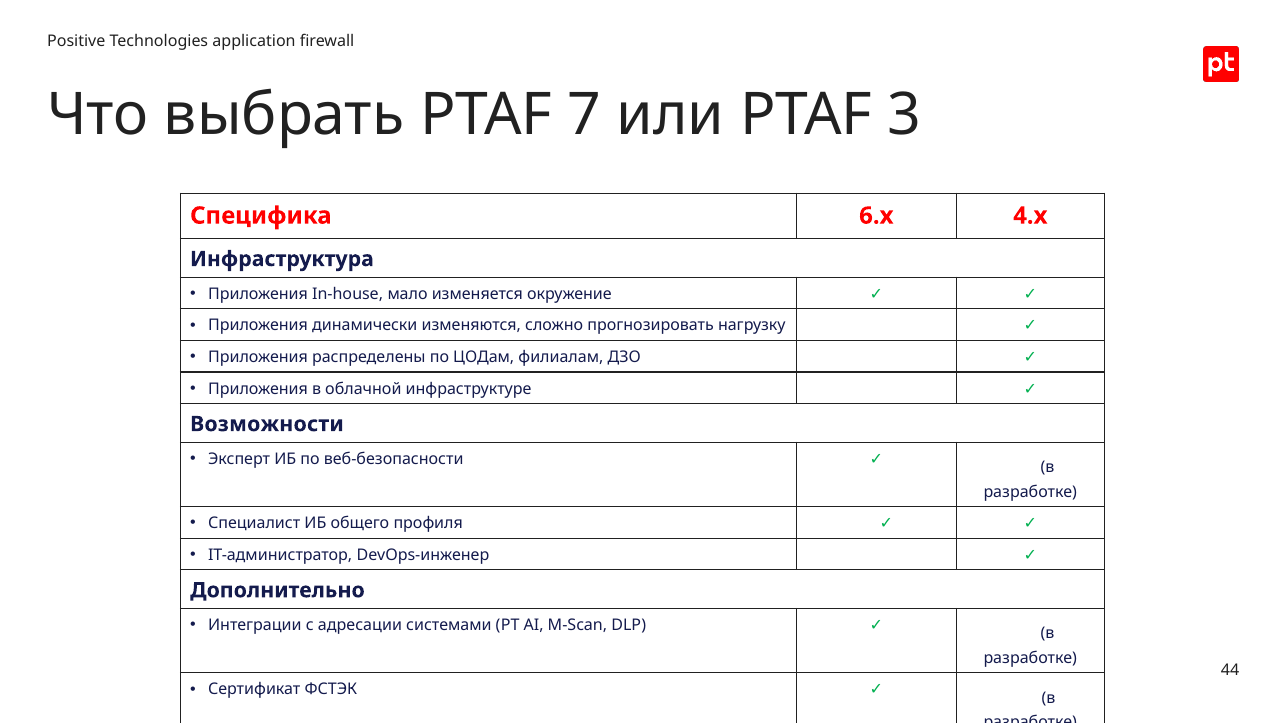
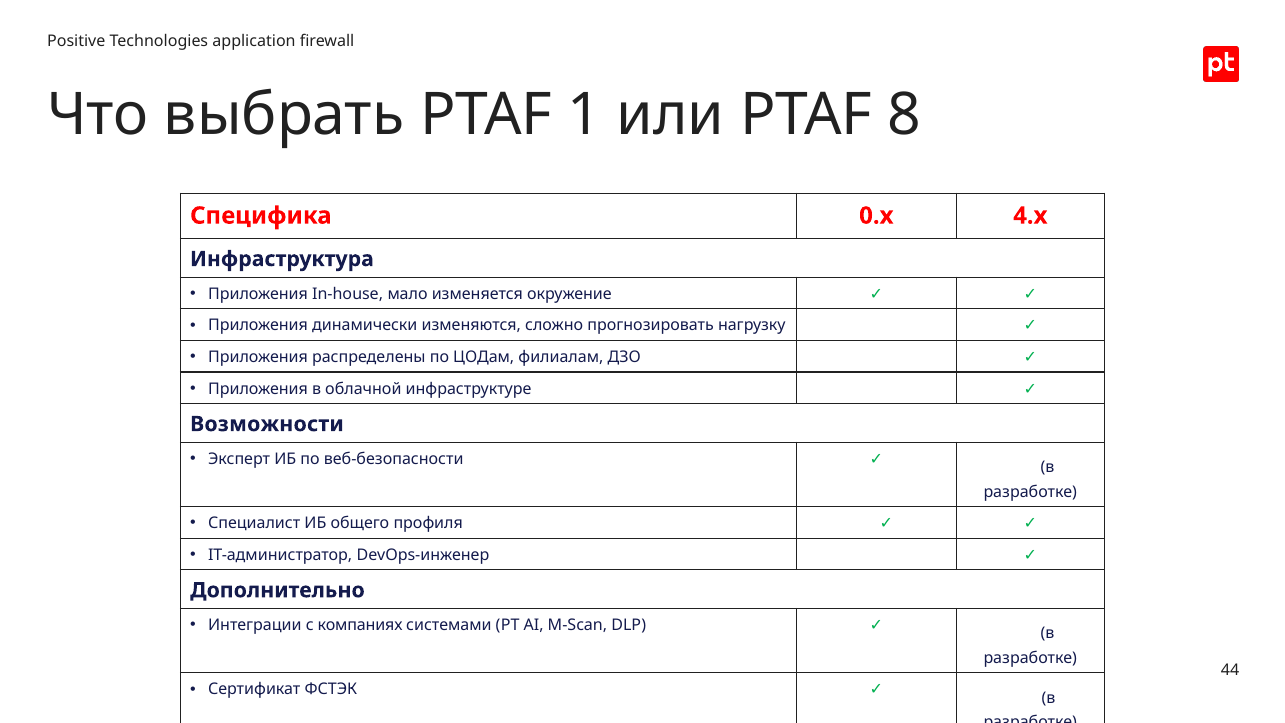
7: 7 -> 1
3: 3 -> 8
6.x: 6.x -> 0.x
адресации: адресации -> компаниях
